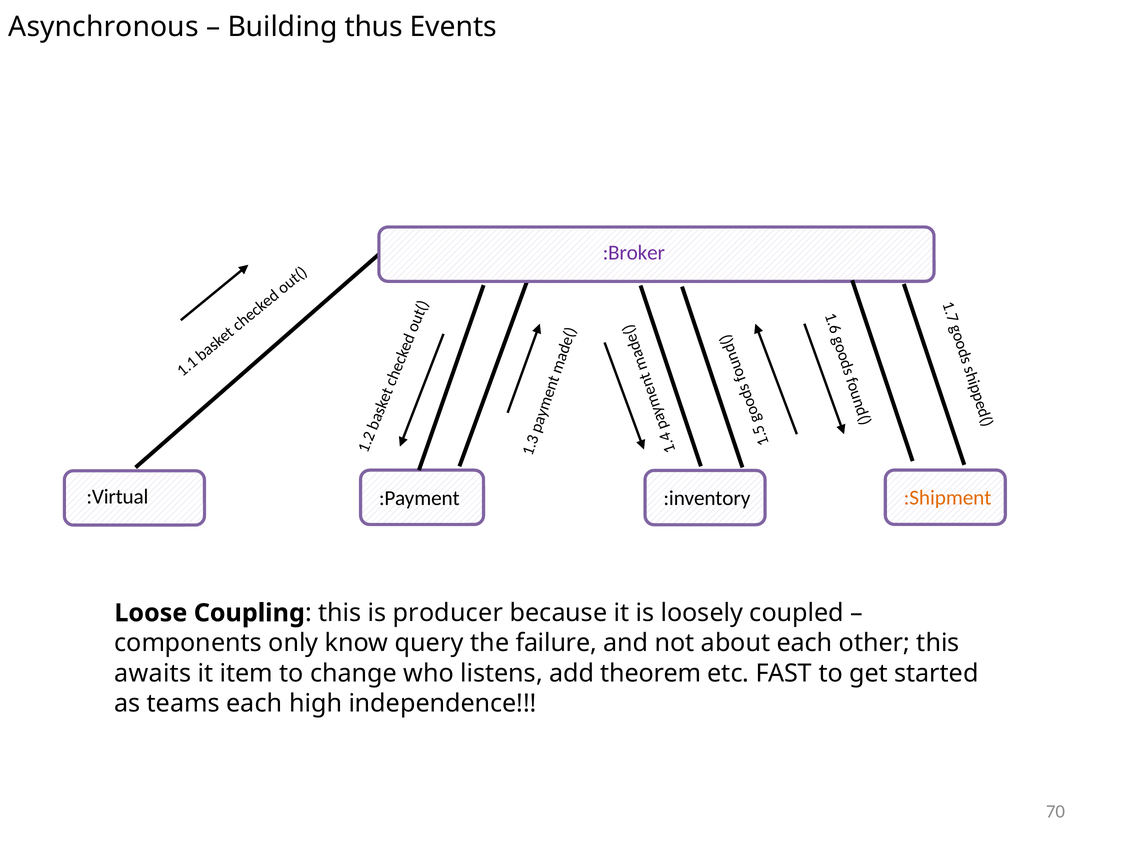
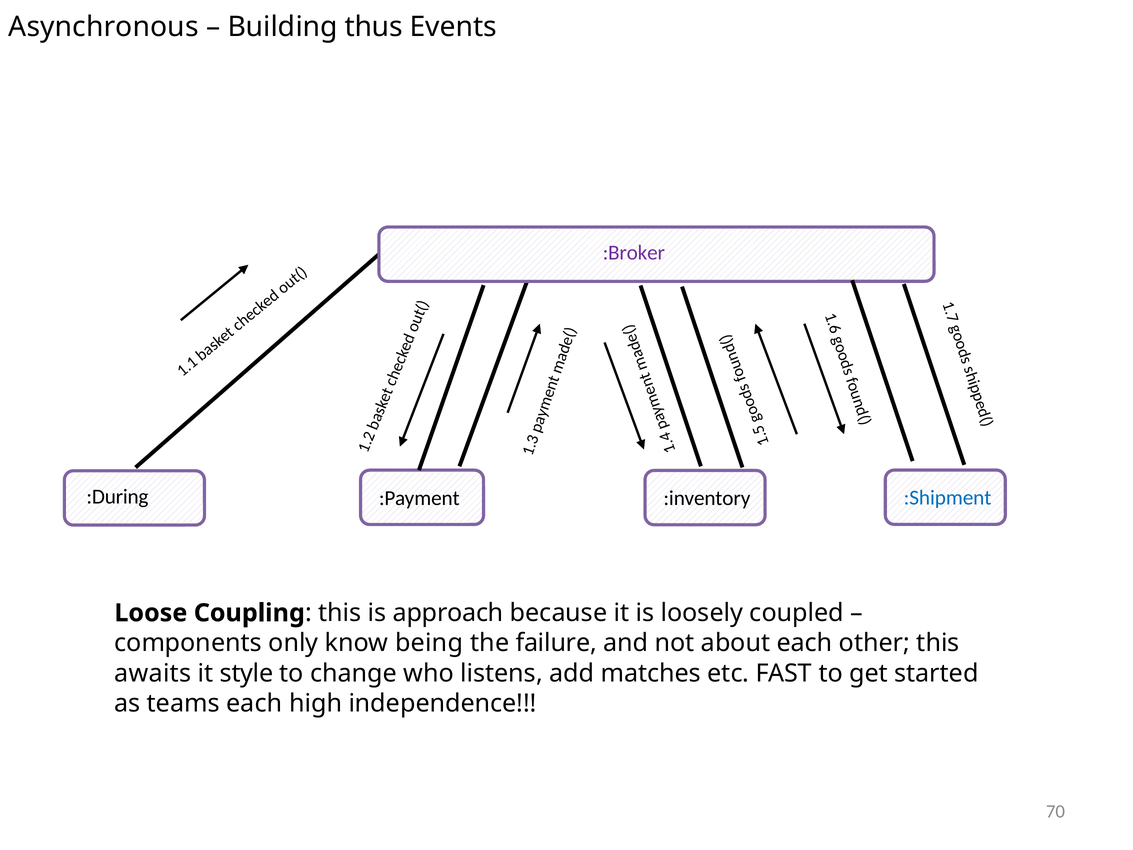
:Virtual: :Virtual -> :During
:Shipment colour: orange -> blue
producer: producer -> approach
query: query -> being
item: item -> style
theorem: theorem -> matches
